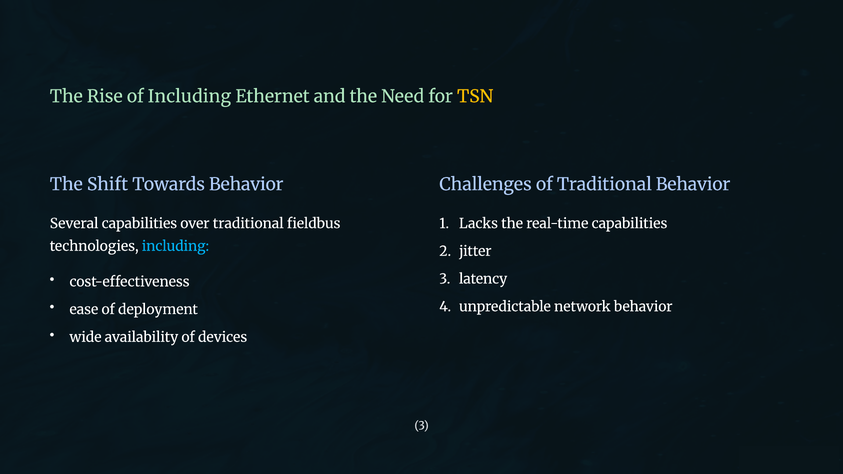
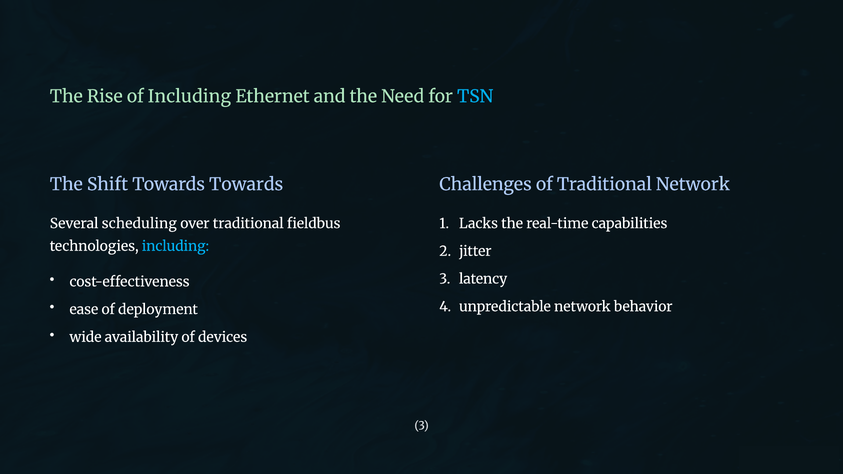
TSN colour: yellow -> light blue
Towards Behavior: Behavior -> Towards
Traditional Behavior: Behavior -> Network
Several capabilities: capabilities -> scheduling
